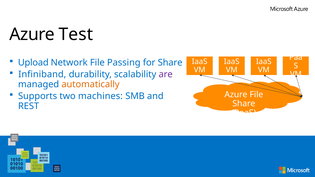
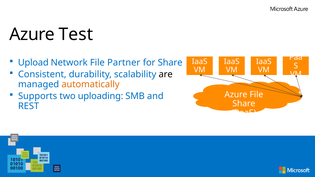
Passing: Passing -> Partner
Infiniband: Infiniband -> Consistent
are colour: purple -> black
machines: machines -> uploading
